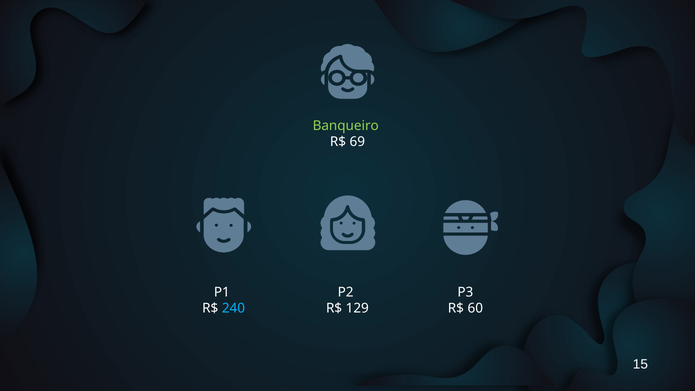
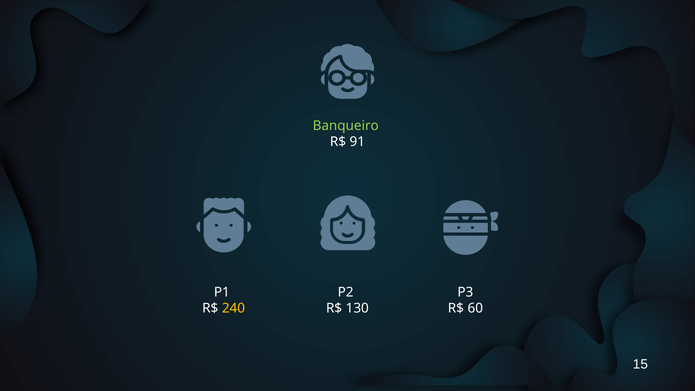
69: 69 -> 91
240 colour: light blue -> yellow
129: 129 -> 130
